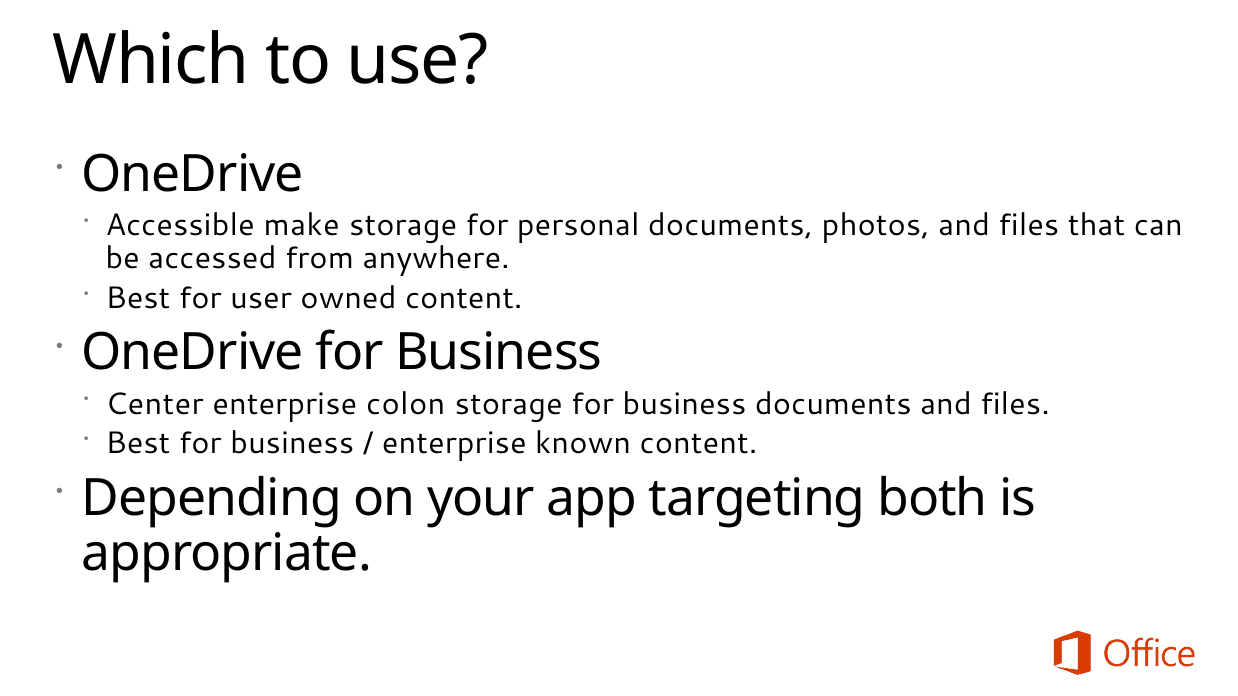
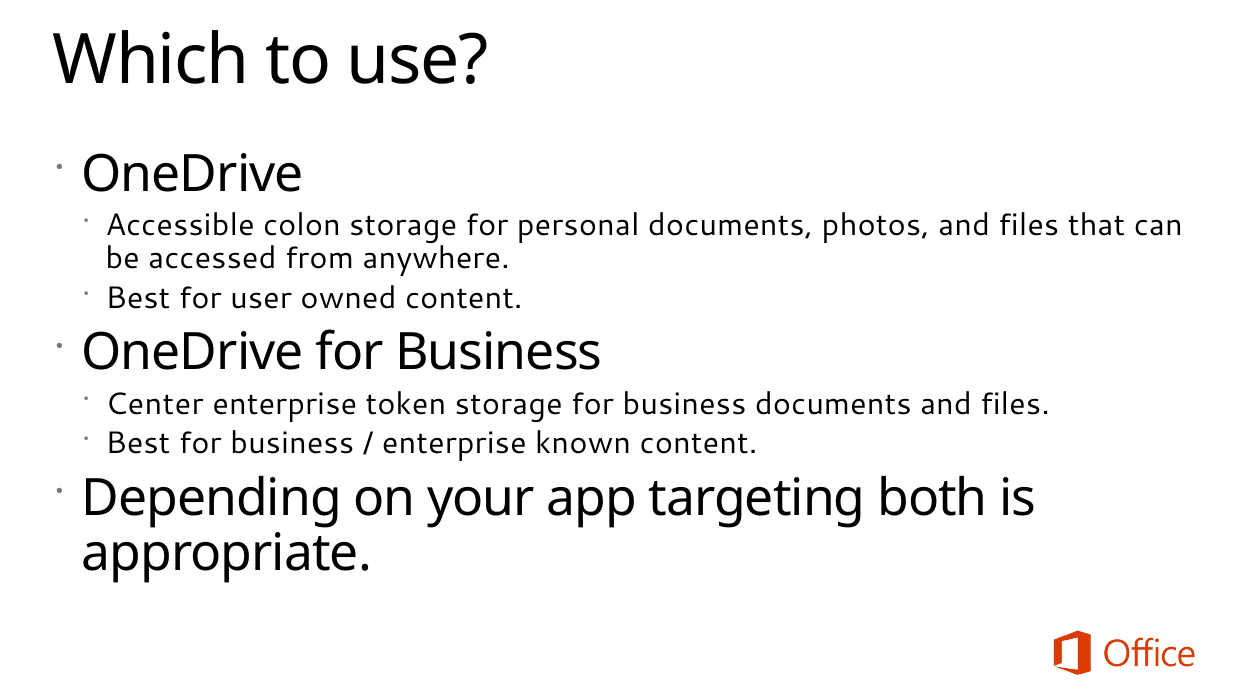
make: make -> colon
colon: colon -> token
